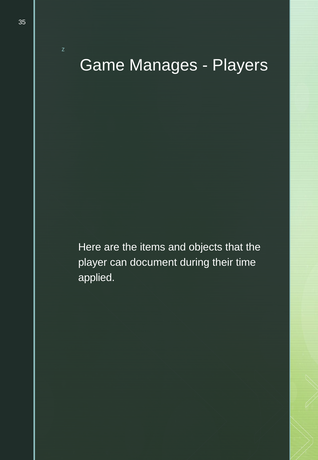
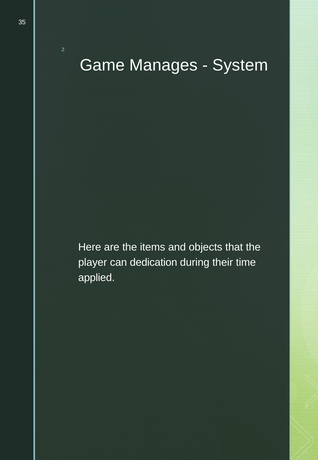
Players: Players -> System
document: document -> dedication
